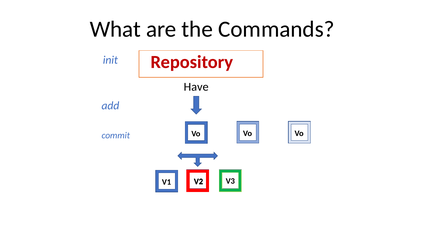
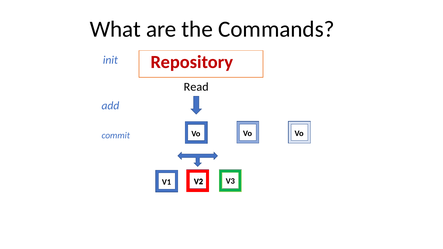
Have: Have -> Read
